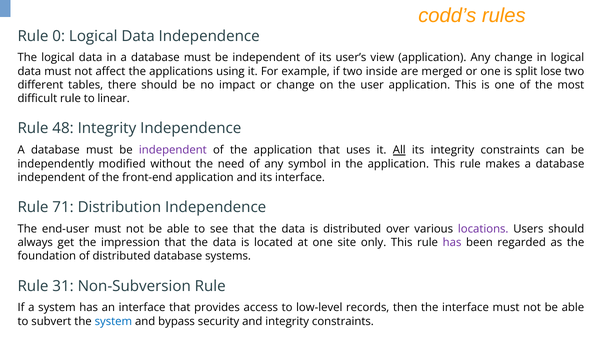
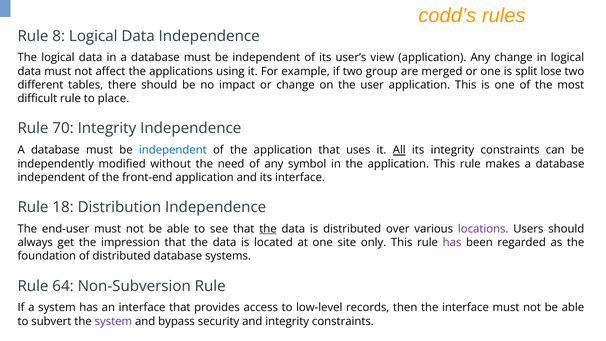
0: 0 -> 8
inside: inside -> group
linear: linear -> place
48: 48 -> 70
independent at (173, 150) colour: purple -> blue
71: 71 -> 18
the at (268, 229) underline: none -> present
31: 31 -> 64
system at (113, 321) colour: blue -> purple
